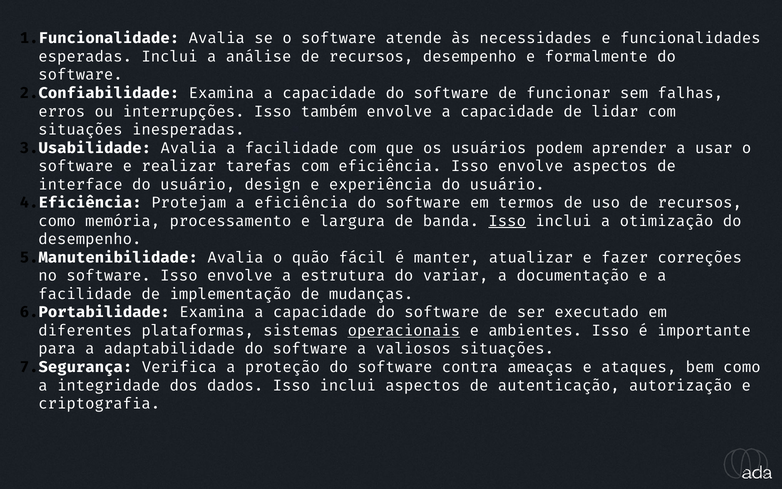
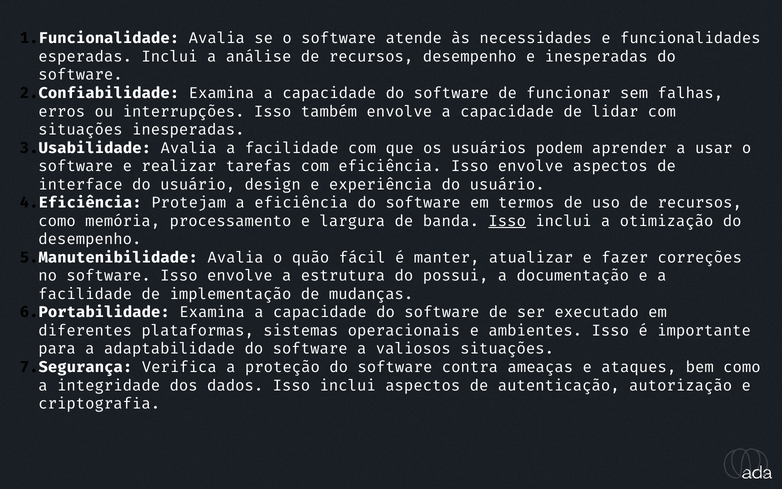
e formalmente: formalmente -> inesperadas
variar: variar -> possui
operacionais underline: present -> none
